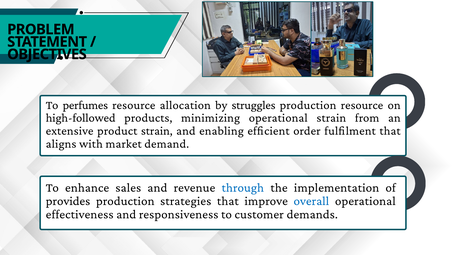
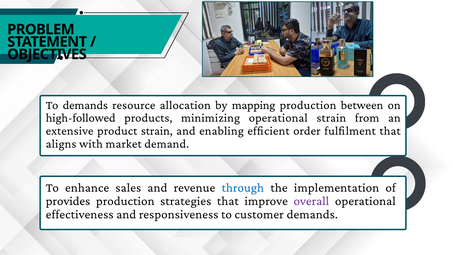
To perfumes: perfumes -> demands
struggles: struggles -> mapping
production resource: resource -> between
overall colour: blue -> purple
